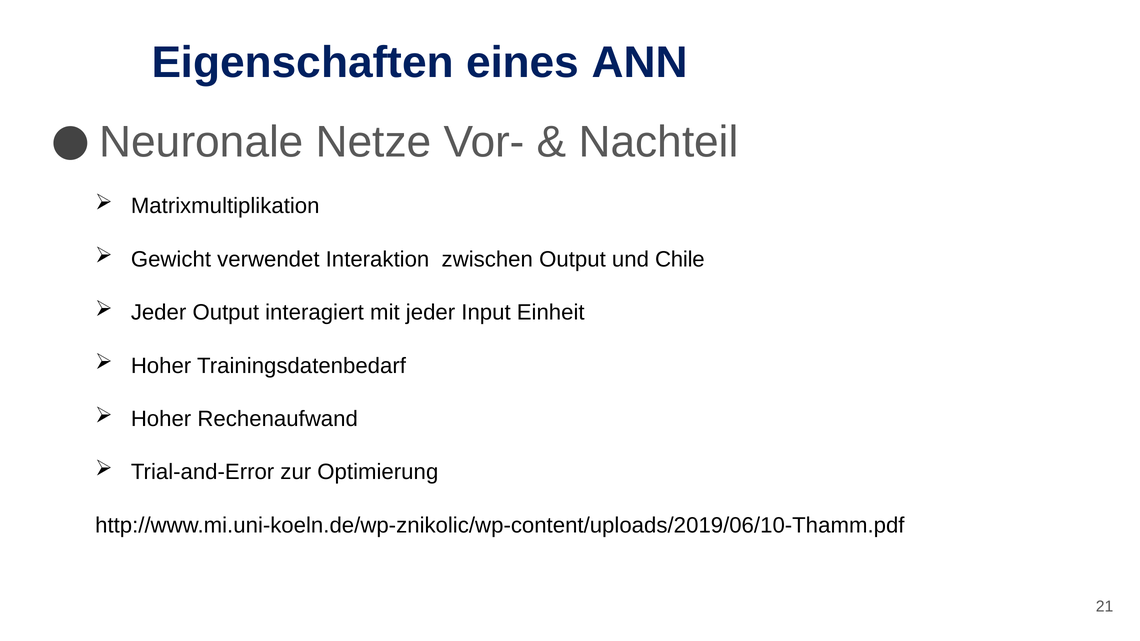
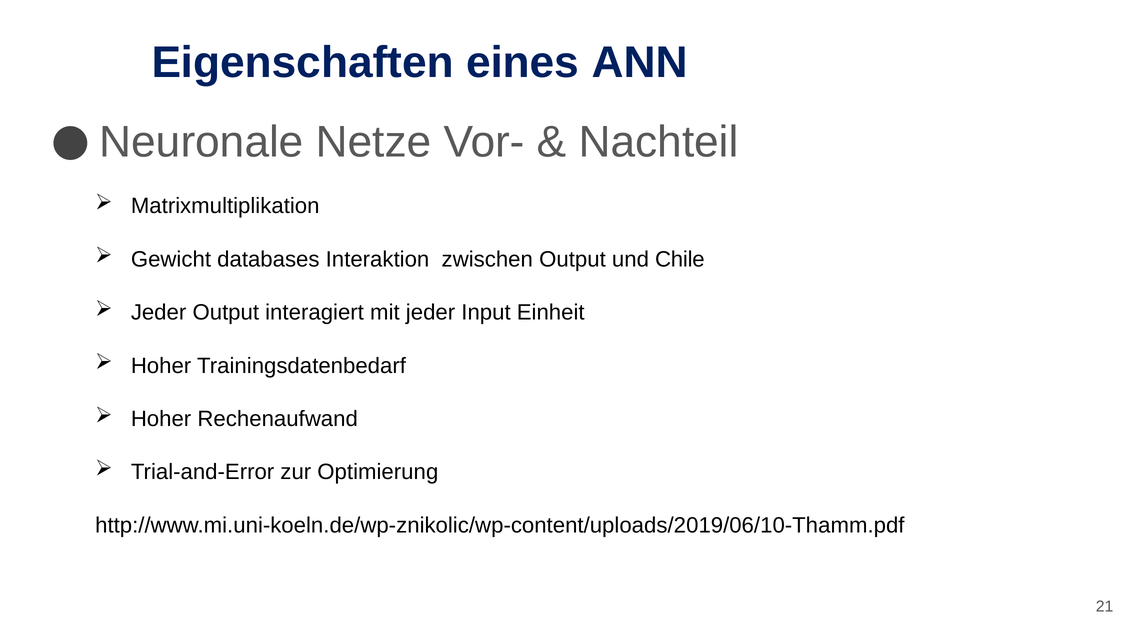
verwendet: verwendet -> databases
